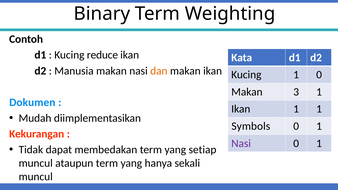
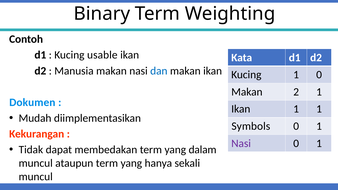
reduce: reduce -> usable
dan colour: orange -> blue
3: 3 -> 2
setiap: setiap -> dalam
